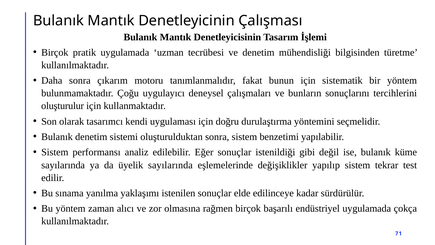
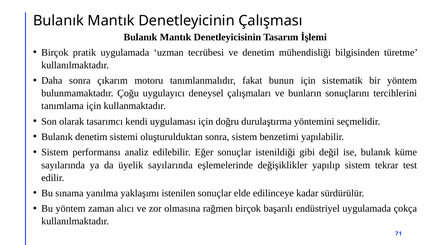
oluşturulur: oluşturulur -> tanımlama
